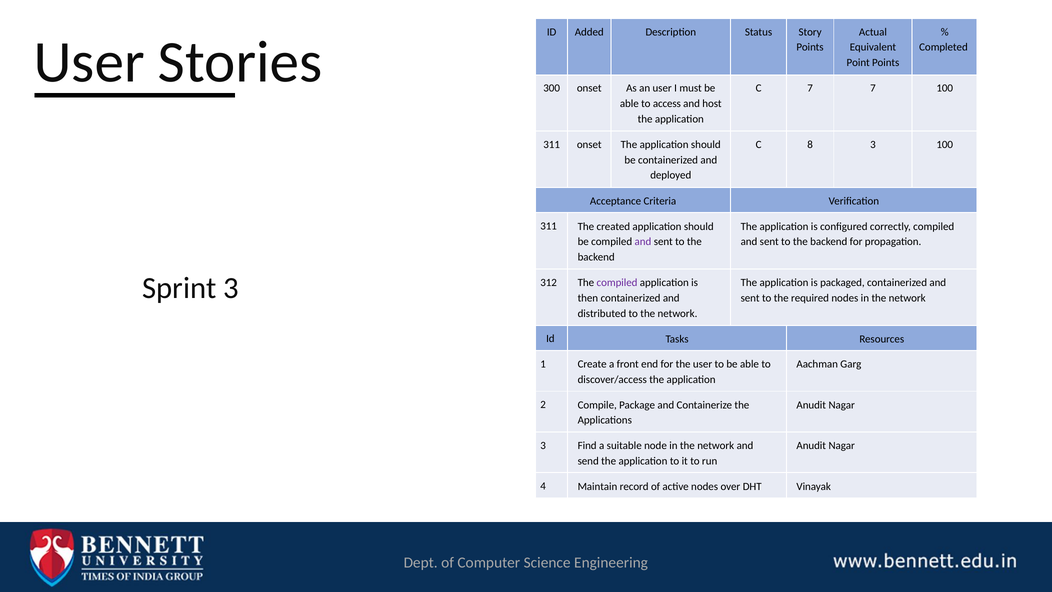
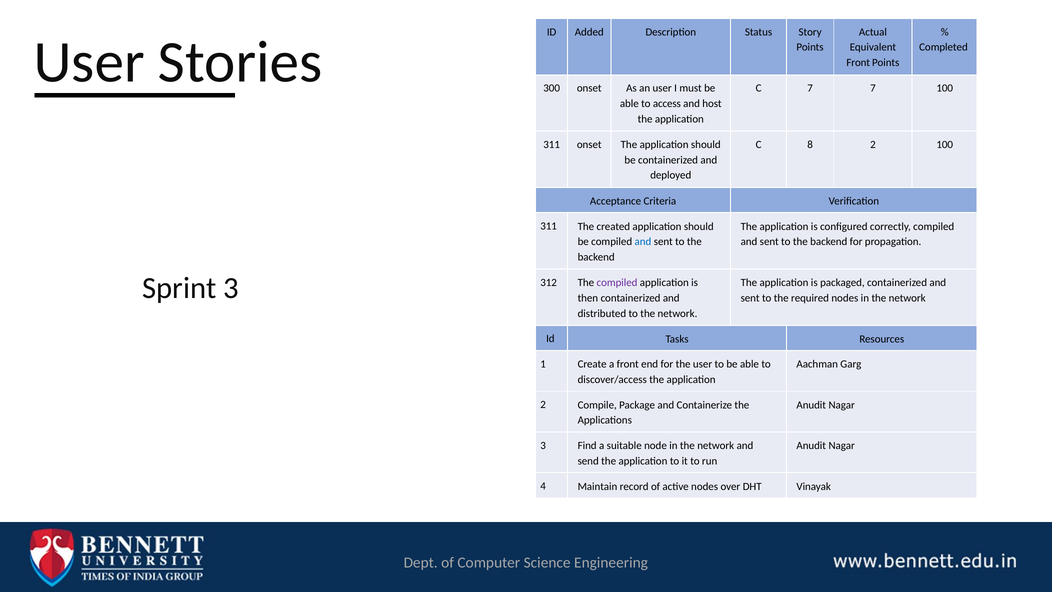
Point at (858, 63): Point -> Front
8 3: 3 -> 2
and at (643, 242) colour: purple -> blue
